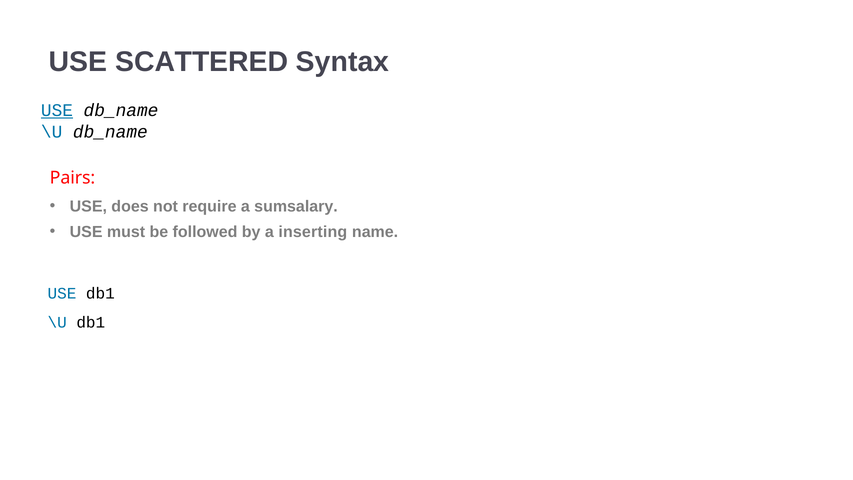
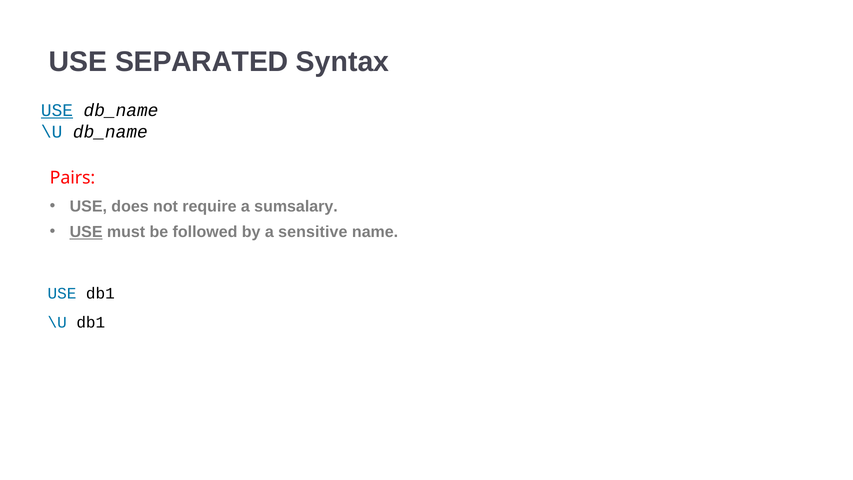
SCATTERED: SCATTERED -> SEPARATED
USE at (86, 232) underline: none -> present
inserting: inserting -> sensitive
